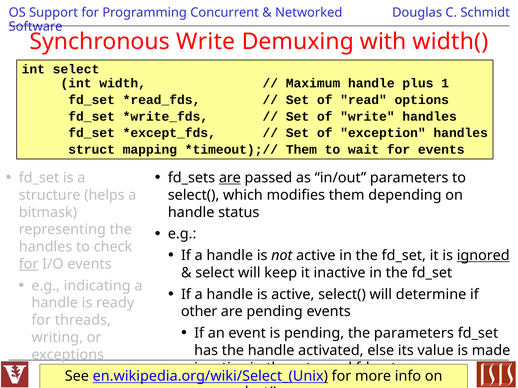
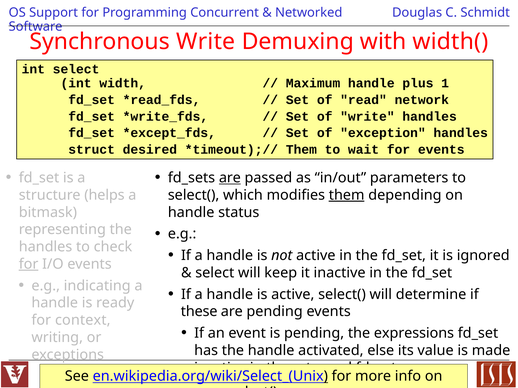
options: options -> network
mapping: mapping -> desired
them at (347, 195) underline: none -> present
ignored underline: present -> none
other: other -> these
threads: threads -> context
the parameters: parameters -> expressions
